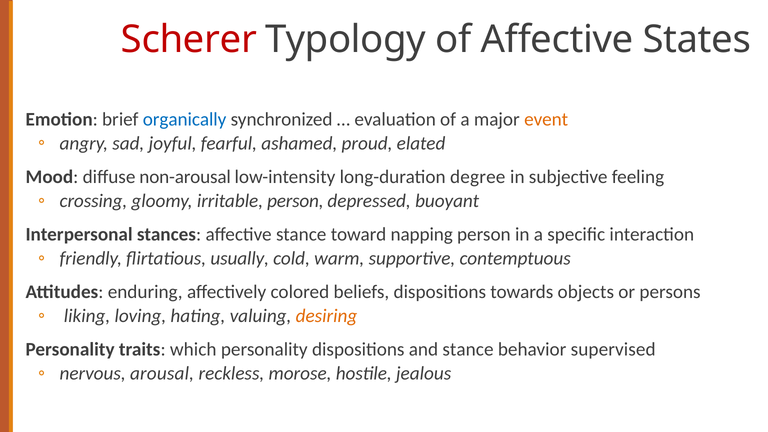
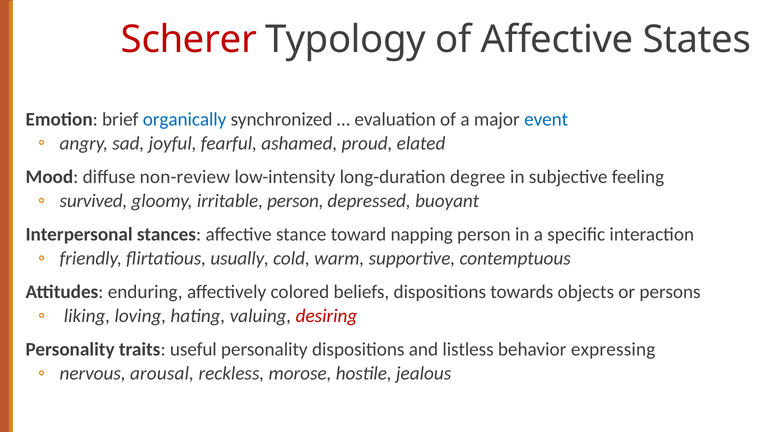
event colour: orange -> blue
non-arousal: non-arousal -> non-review
crossing: crossing -> survived
desiring colour: orange -> red
which: which -> useful
and stance: stance -> listless
supervised: supervised -> expressing
